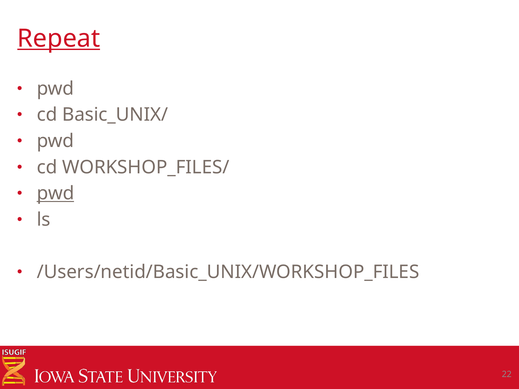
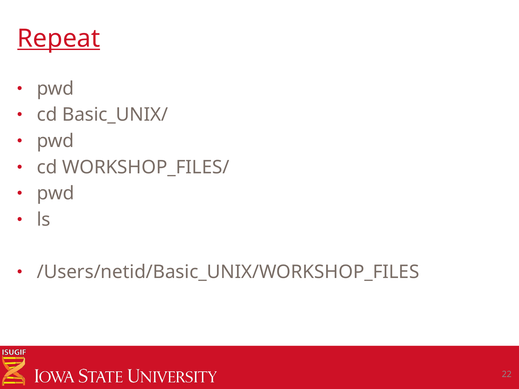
pwd at (55, 194) underline: present -> none
